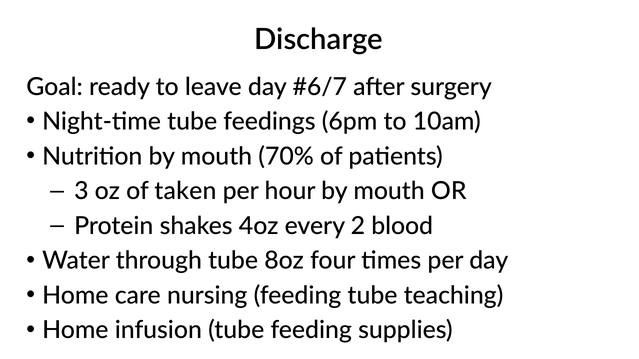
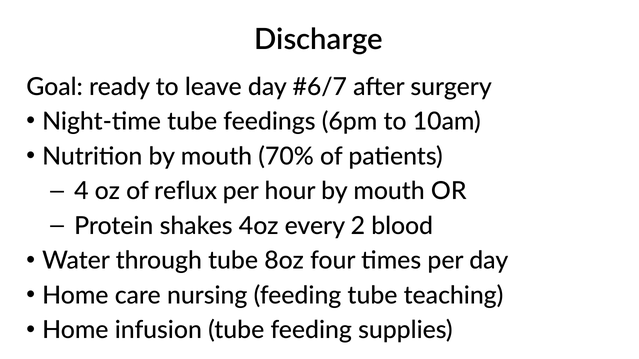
3: 3 -> 4
taken: taken -> reflux
